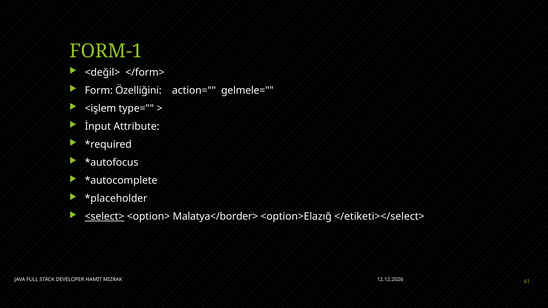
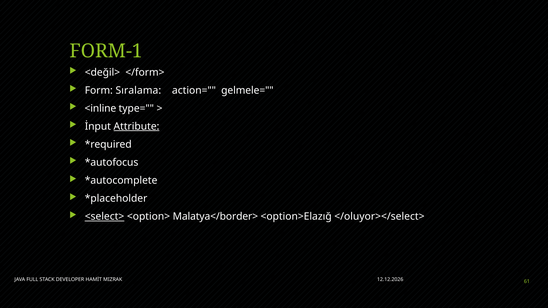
Özelliğini: Özelliğini -> Sıralama
<işlem: <işlem -> <inline
Attribute underline: none -> present
</etiketi></select>: </etiketi></select> -> </oluyor></select>
